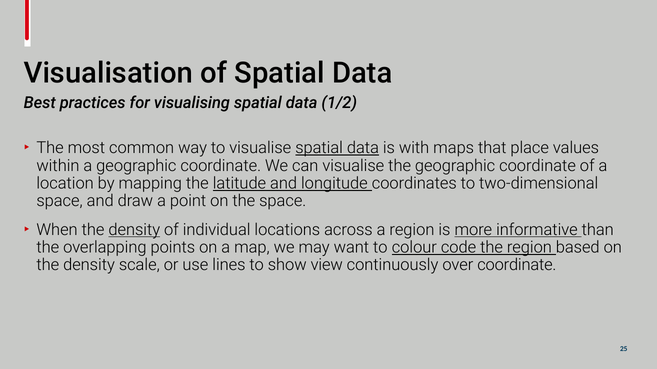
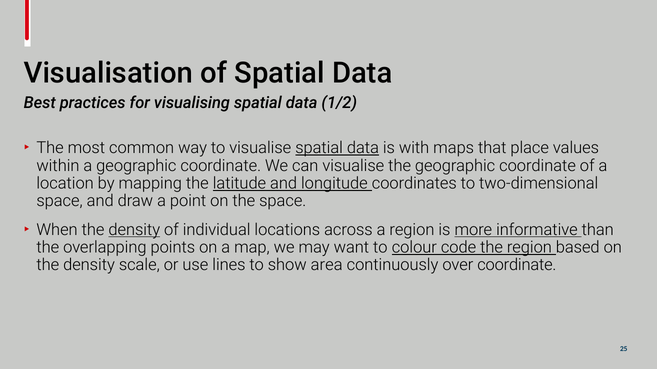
view: view -> area
